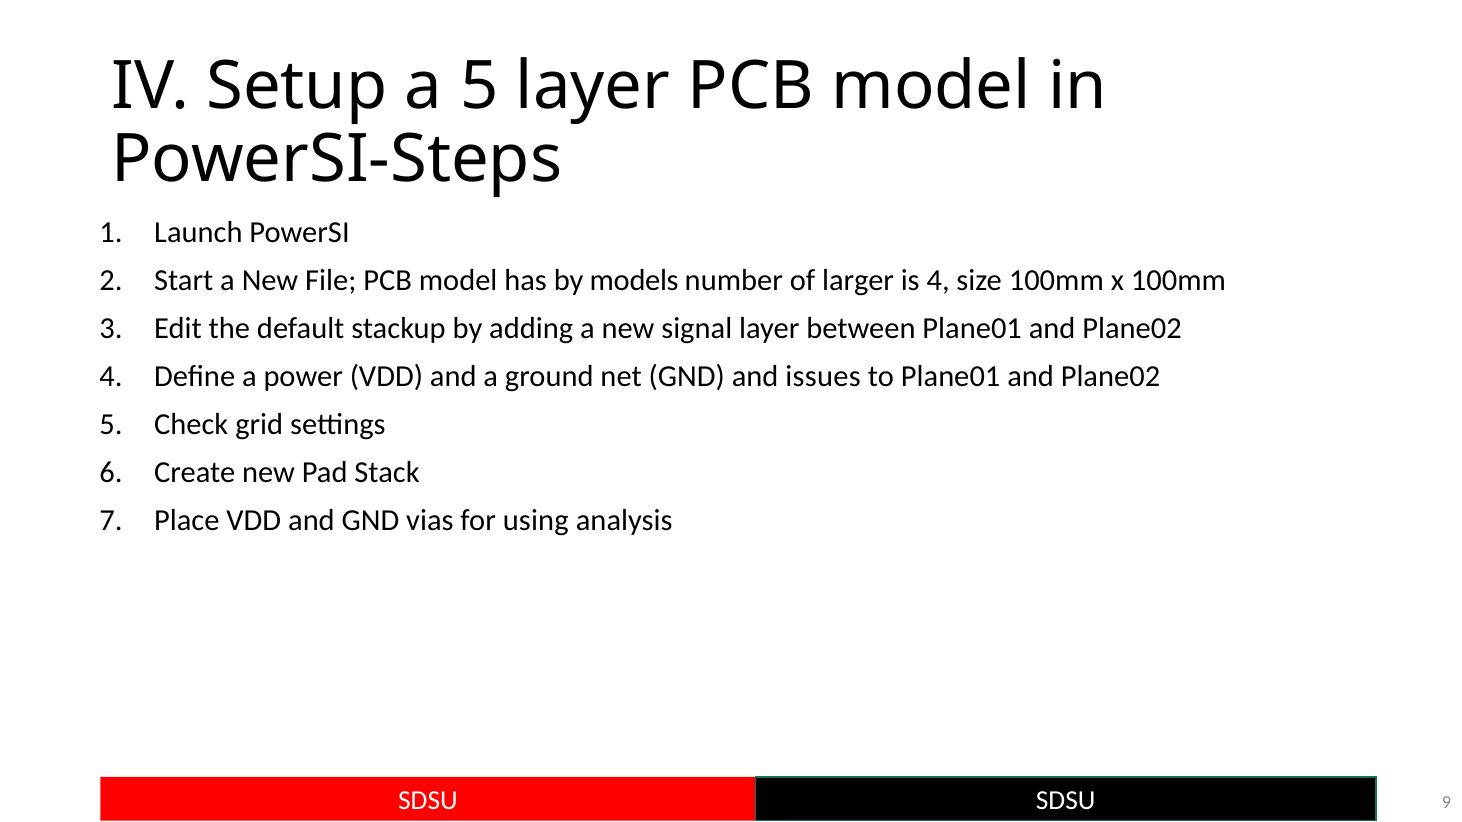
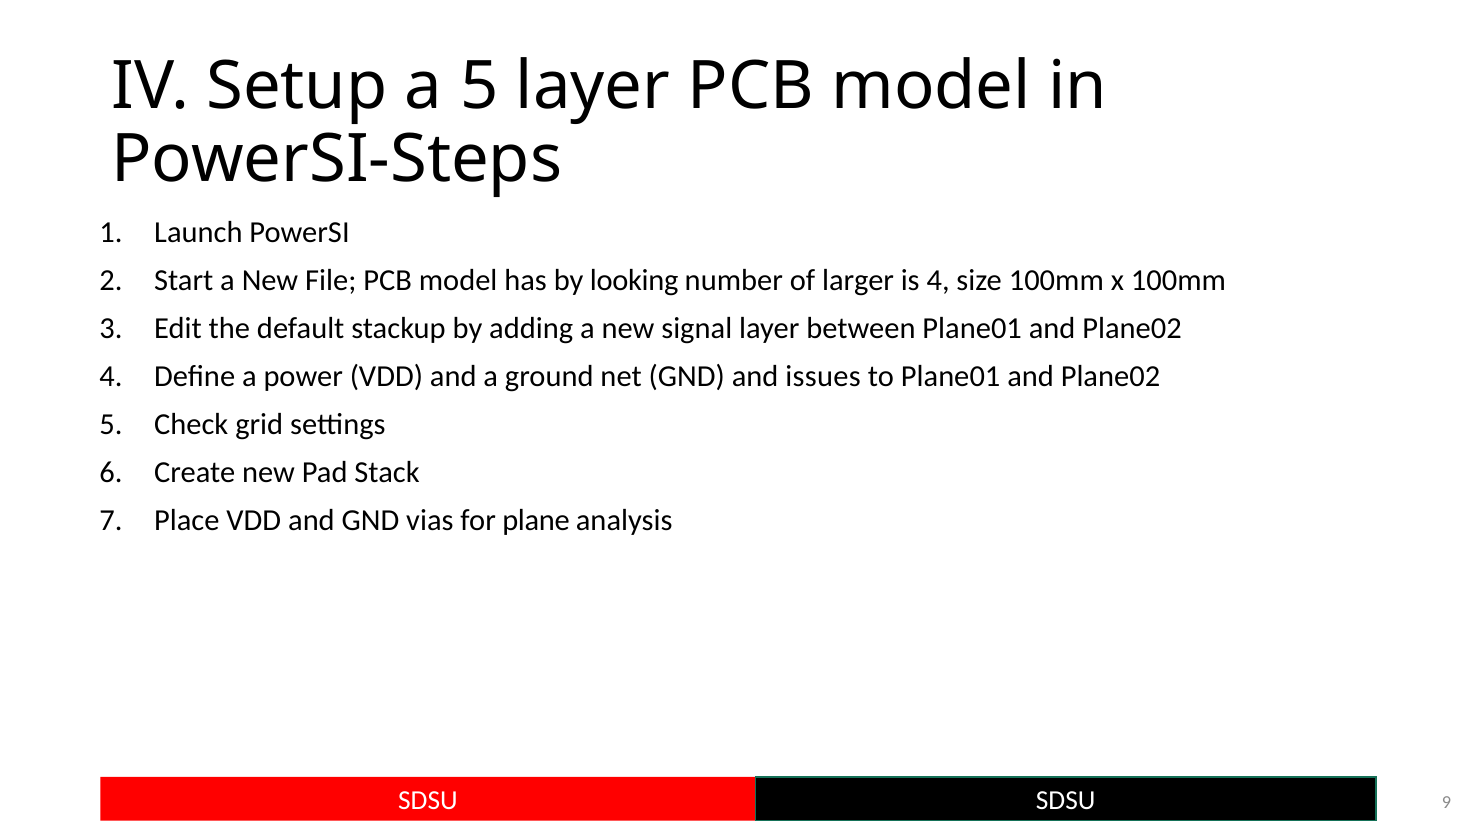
models: models -> looking
using: using -> plane
